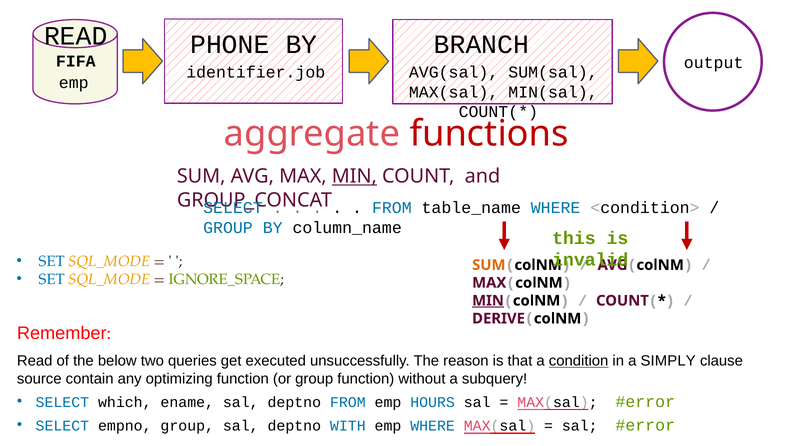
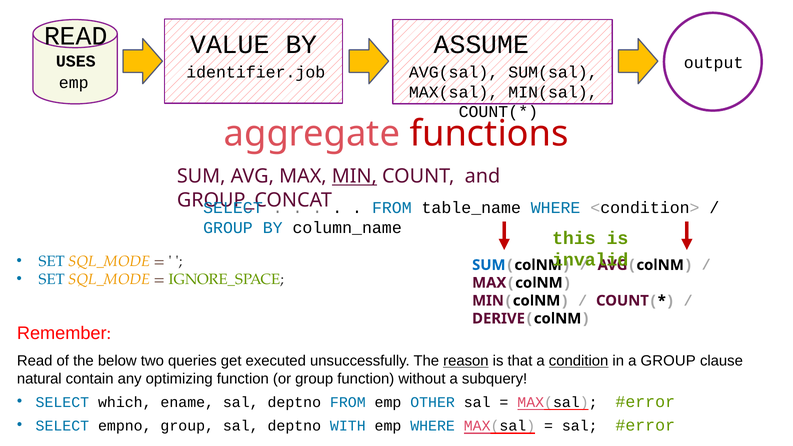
BRANCH: BRANCH -> ASSUME
PHONE: PHONE -> VALUE
FIFA: FIFA -> USES
SUM at (489, 265) colour: orange -> blue
MIN at (488, 301) underline: present -> none
reason underline: none -> present
a SIMPLY: SIMPLY -> GROUP
source: source -> natural
HOURS: HOURS -> OTHER
